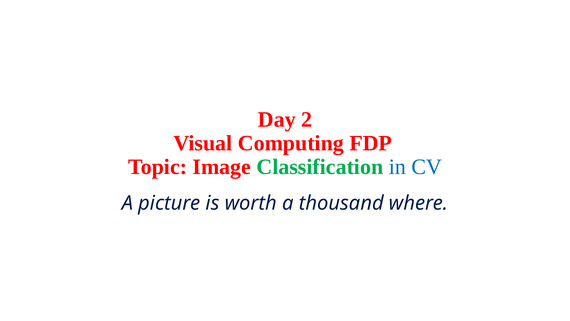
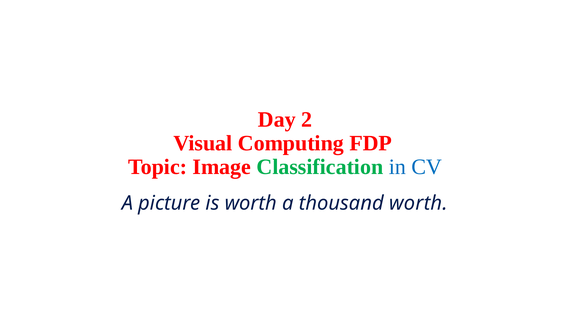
thousand where: where -> worth
